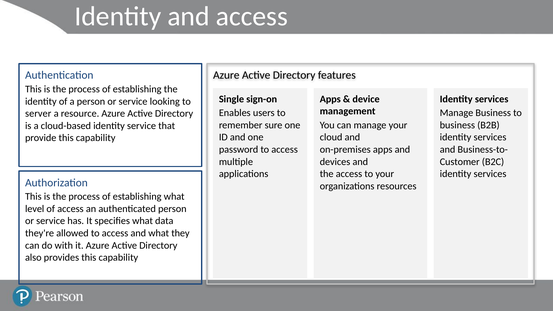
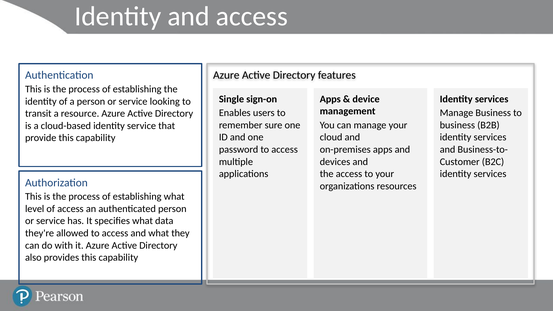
server: server -> transit
